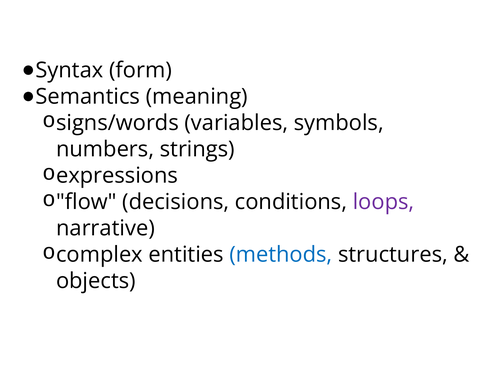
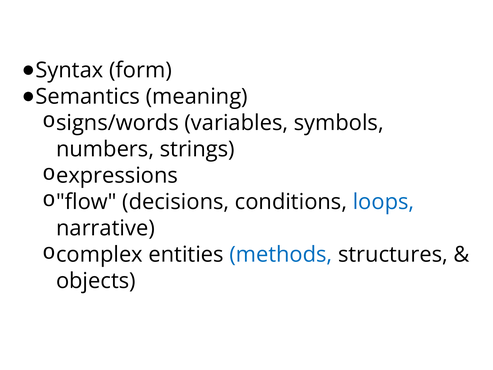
loops colour: purple -> blue
